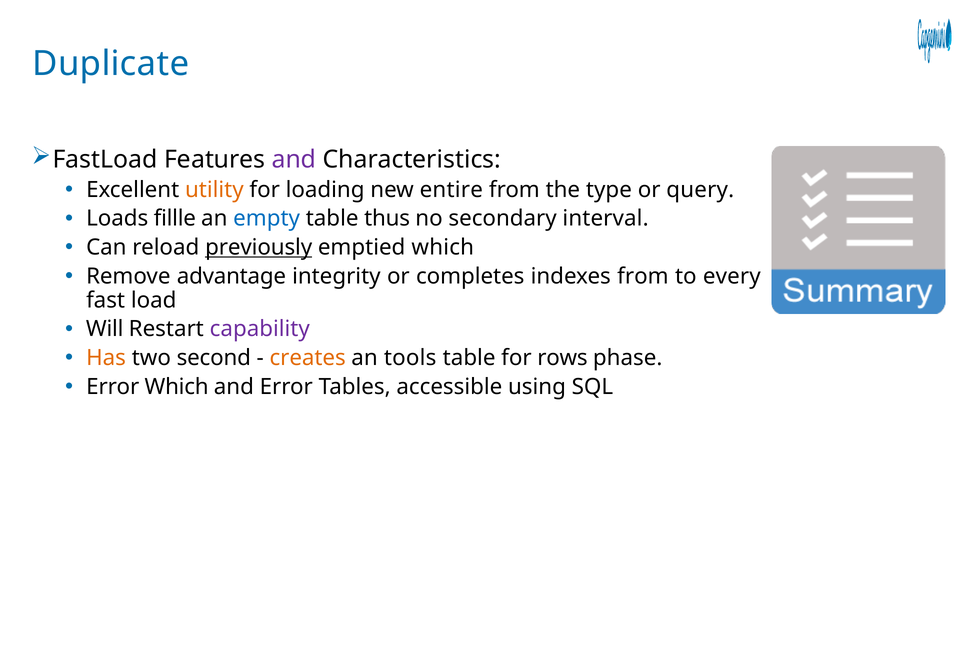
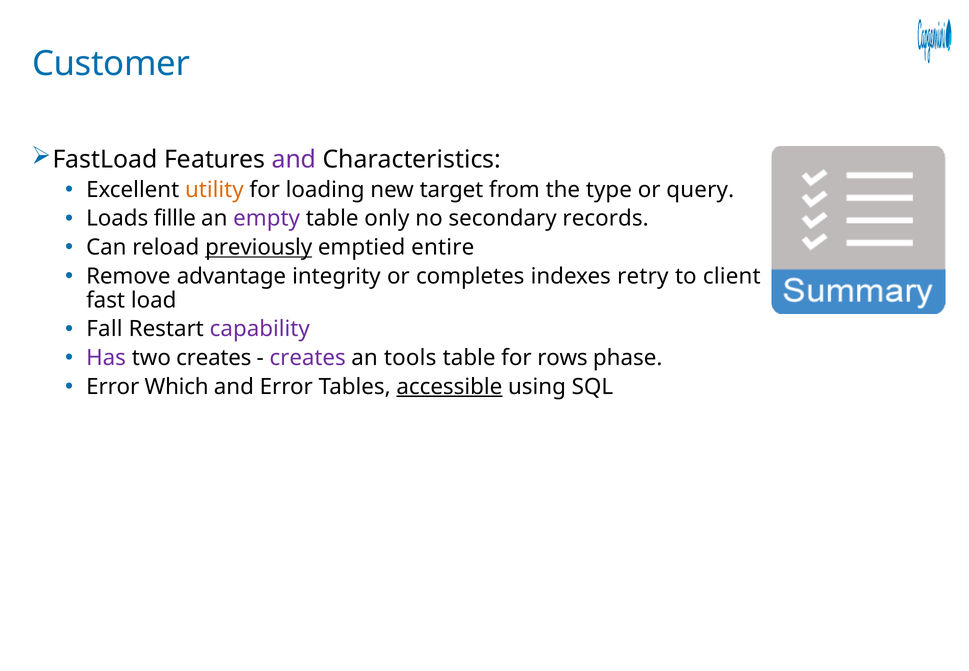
Duplicate: Duplicate -> Customer
entire: entire -> target
empty colour: blue -> purple
thus: thus -> only
interval: interval -> records
emptied which: which -> entire
indexes from: from -> retry
every: every -> client
Will: Will -> Fall
Has colour: orange -> purple
two second: second -> creates
creates at (308, 358) colour: orange -> purple
accessible underline: none -> present
